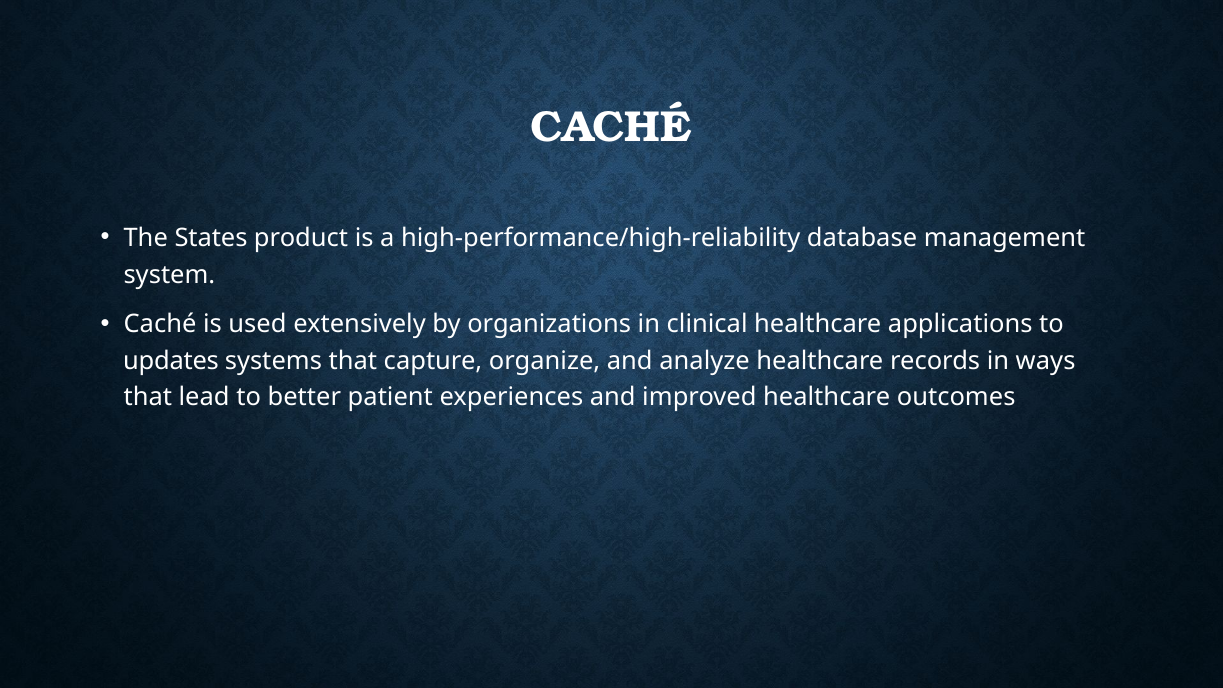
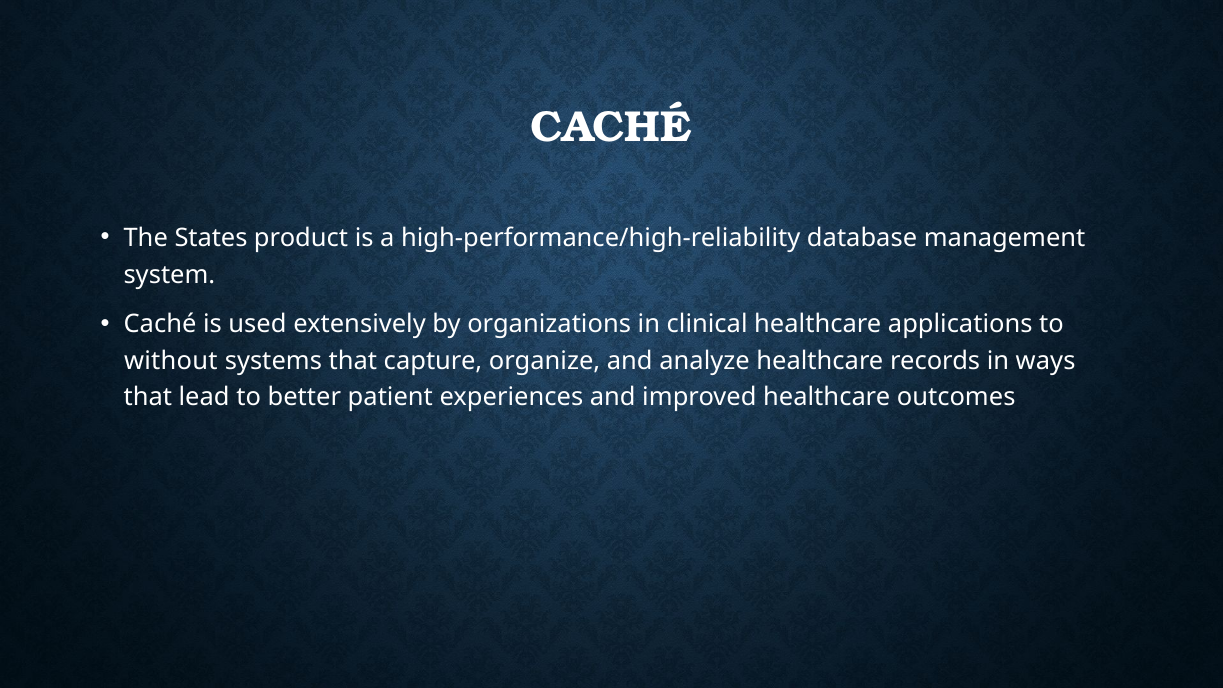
updates: updates -> without
